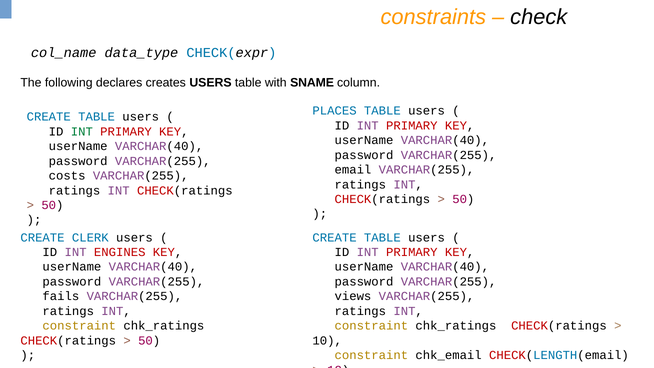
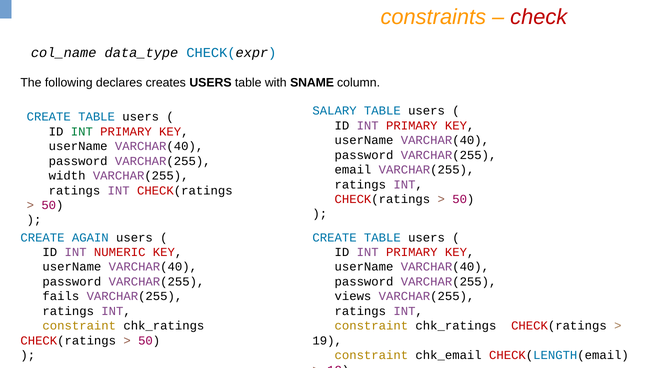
check colour: black -> red
PLACES: PLACES -> SALARY
costs: costs -> width
CLERK: CLERK -> AGAIN
ENGINES: ENGINES -> NUMERIC
10: 10 -> 19
